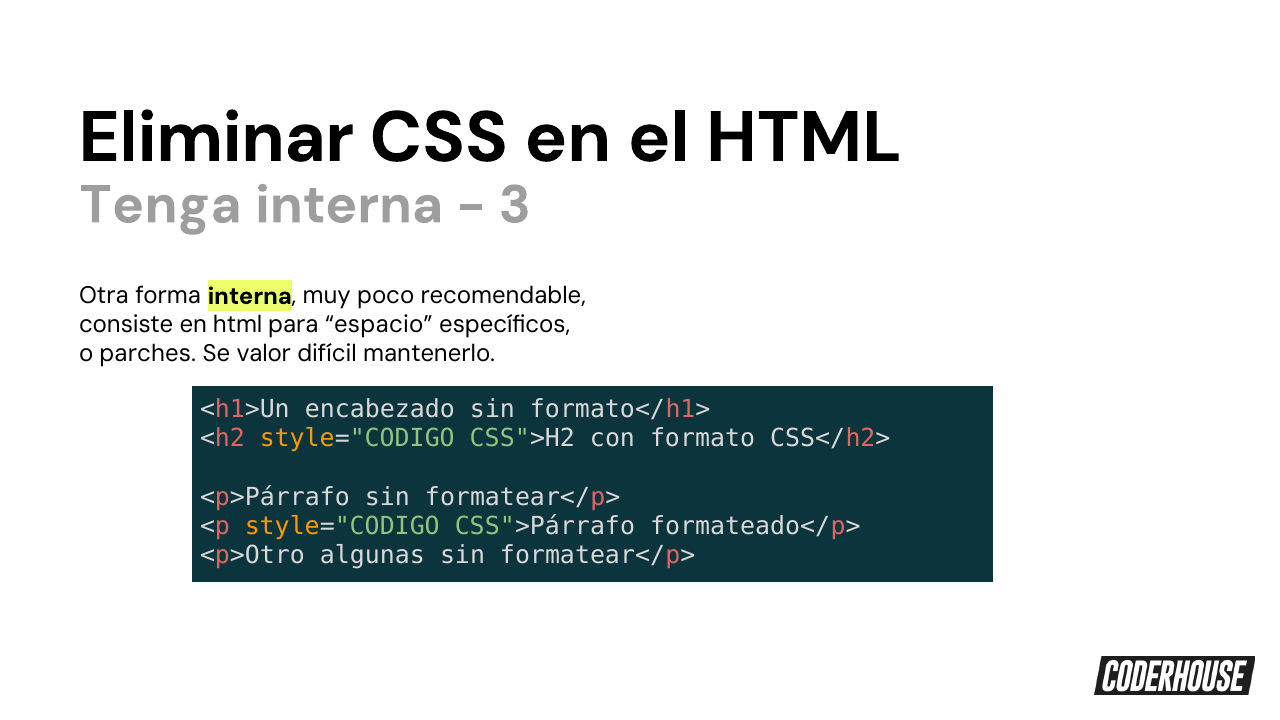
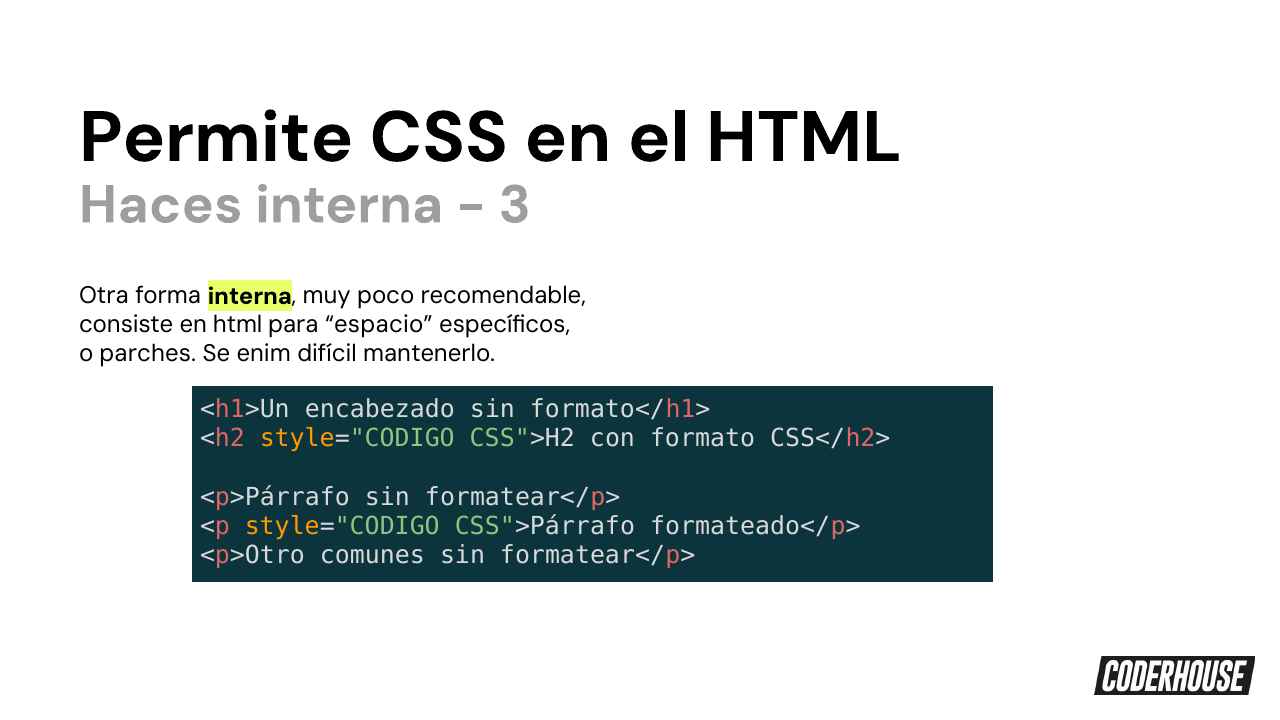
Eliminar: Eliminar -> Permite
Tenga: Tenga -> Haces
valor: valor -> enim
algunas: algunas -> comunes
